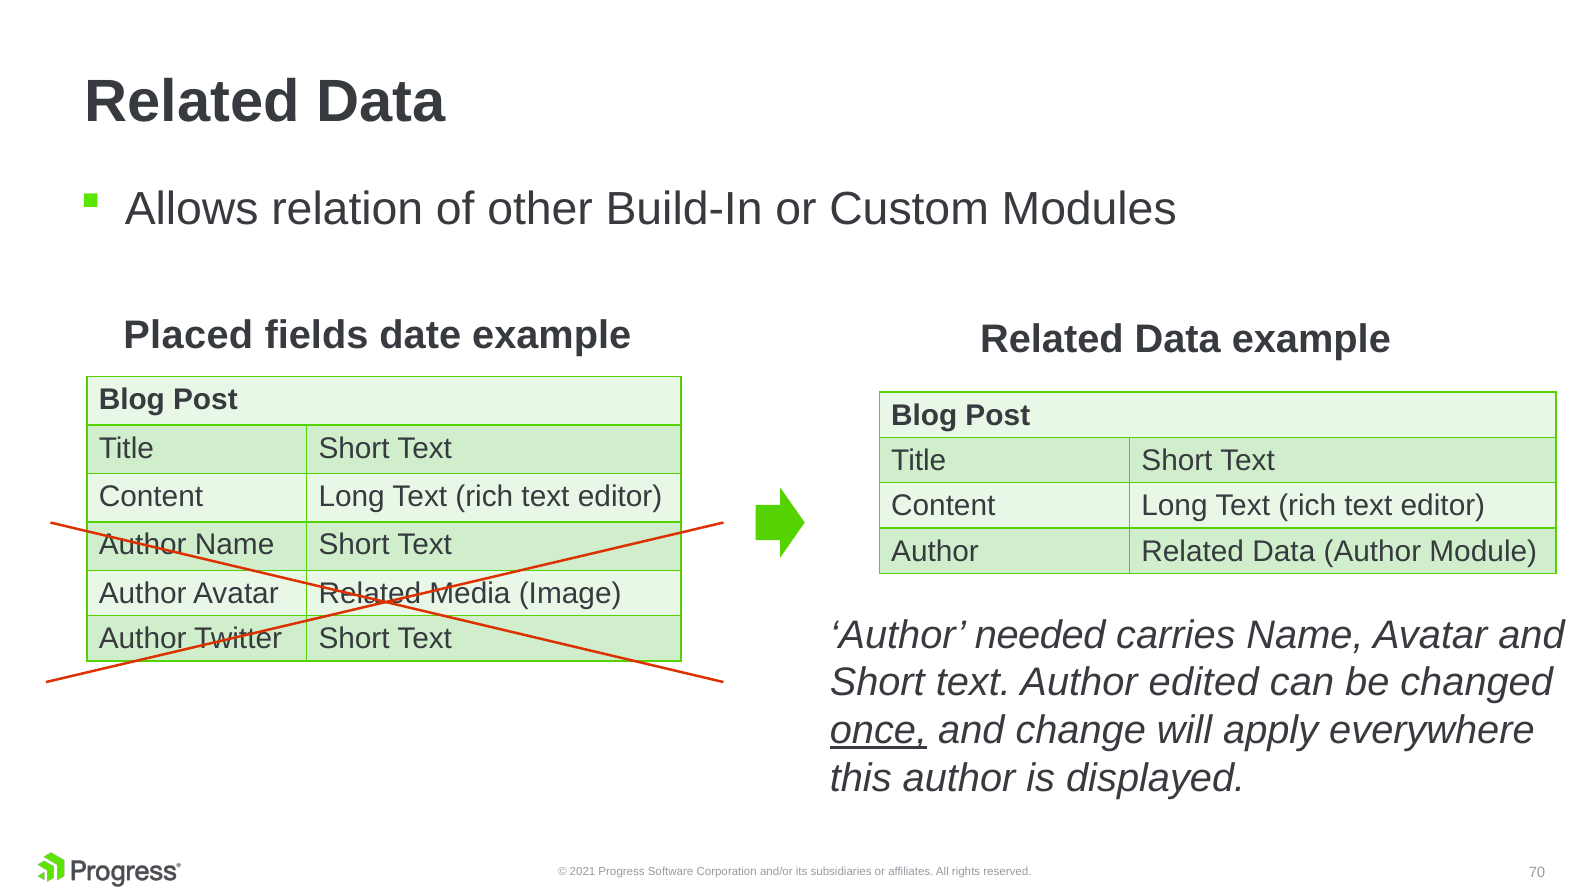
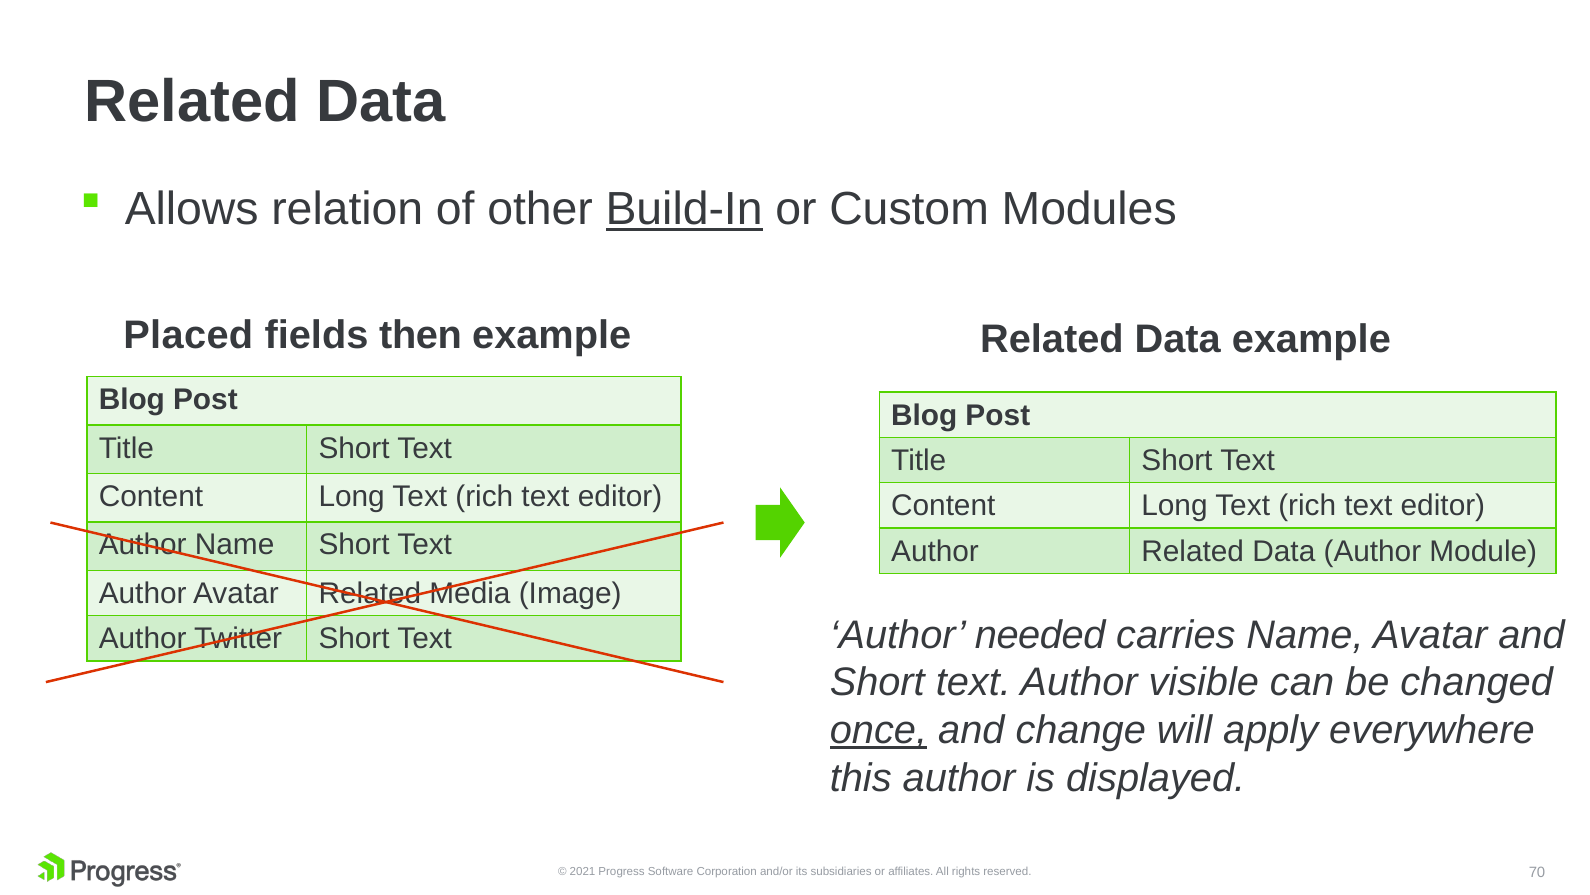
Build-In underline: none -> present
date: date -> then
edited: edited -> visible
